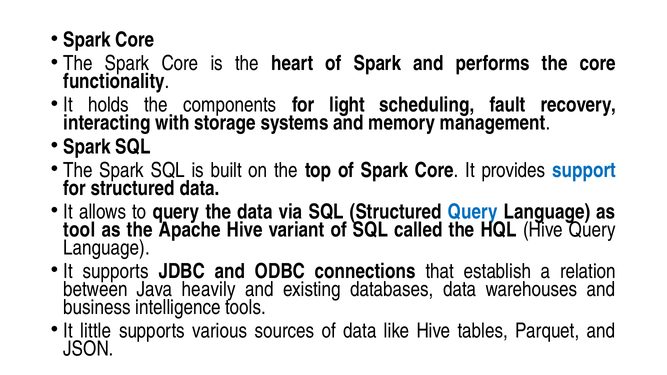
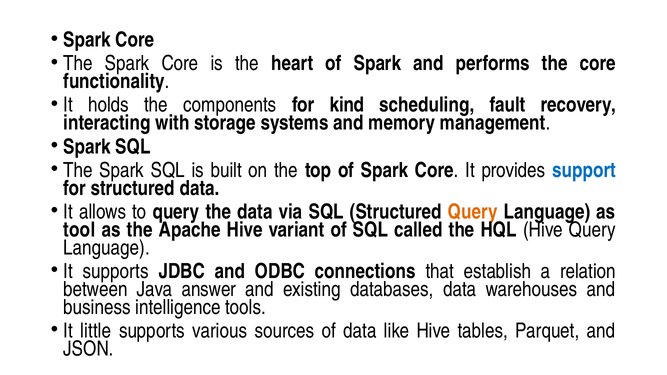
light: light -> kind
Query at (473, 212) colour: blue -> orange
heavily: heavily -> answer
